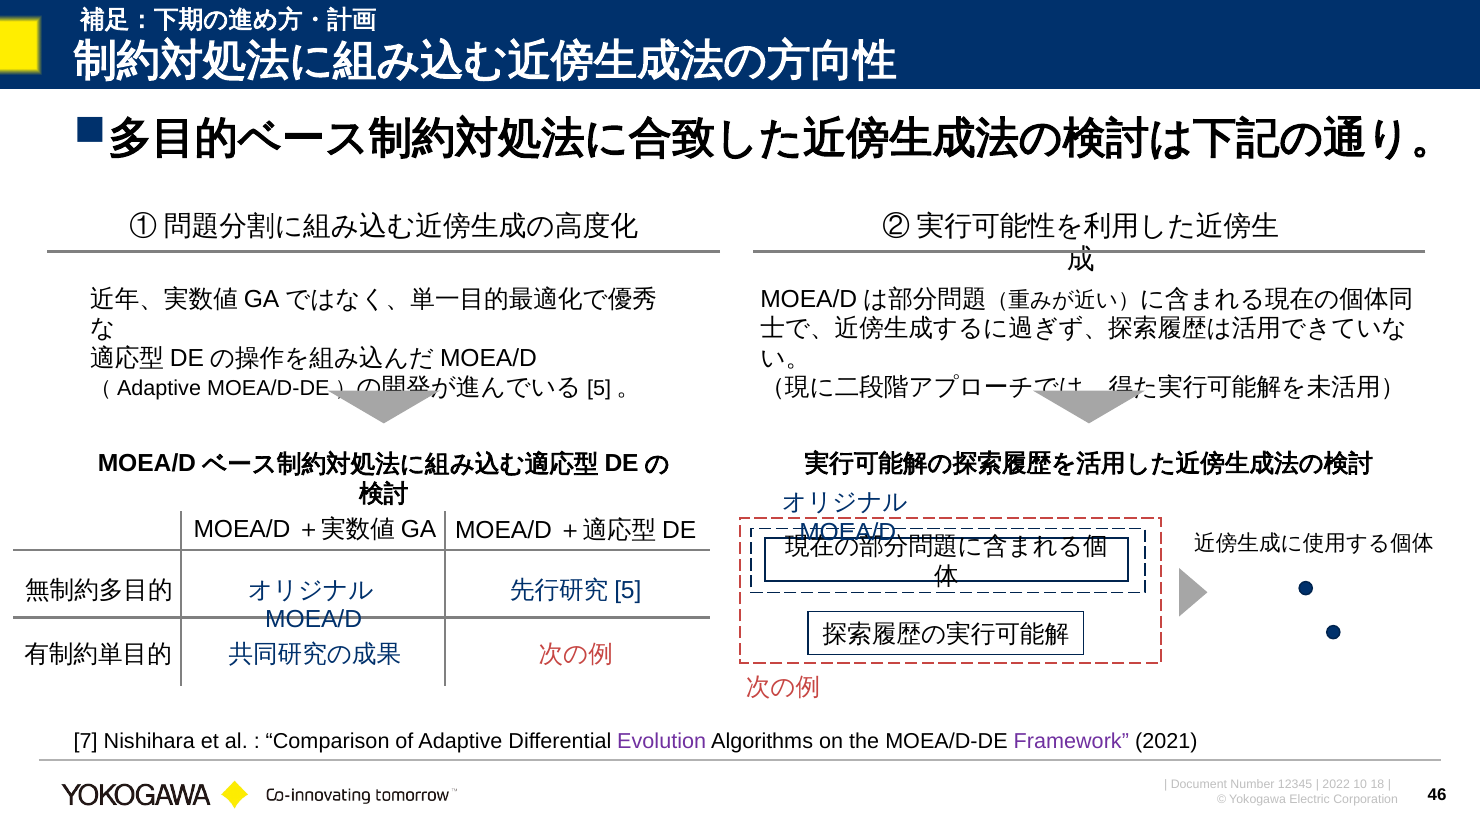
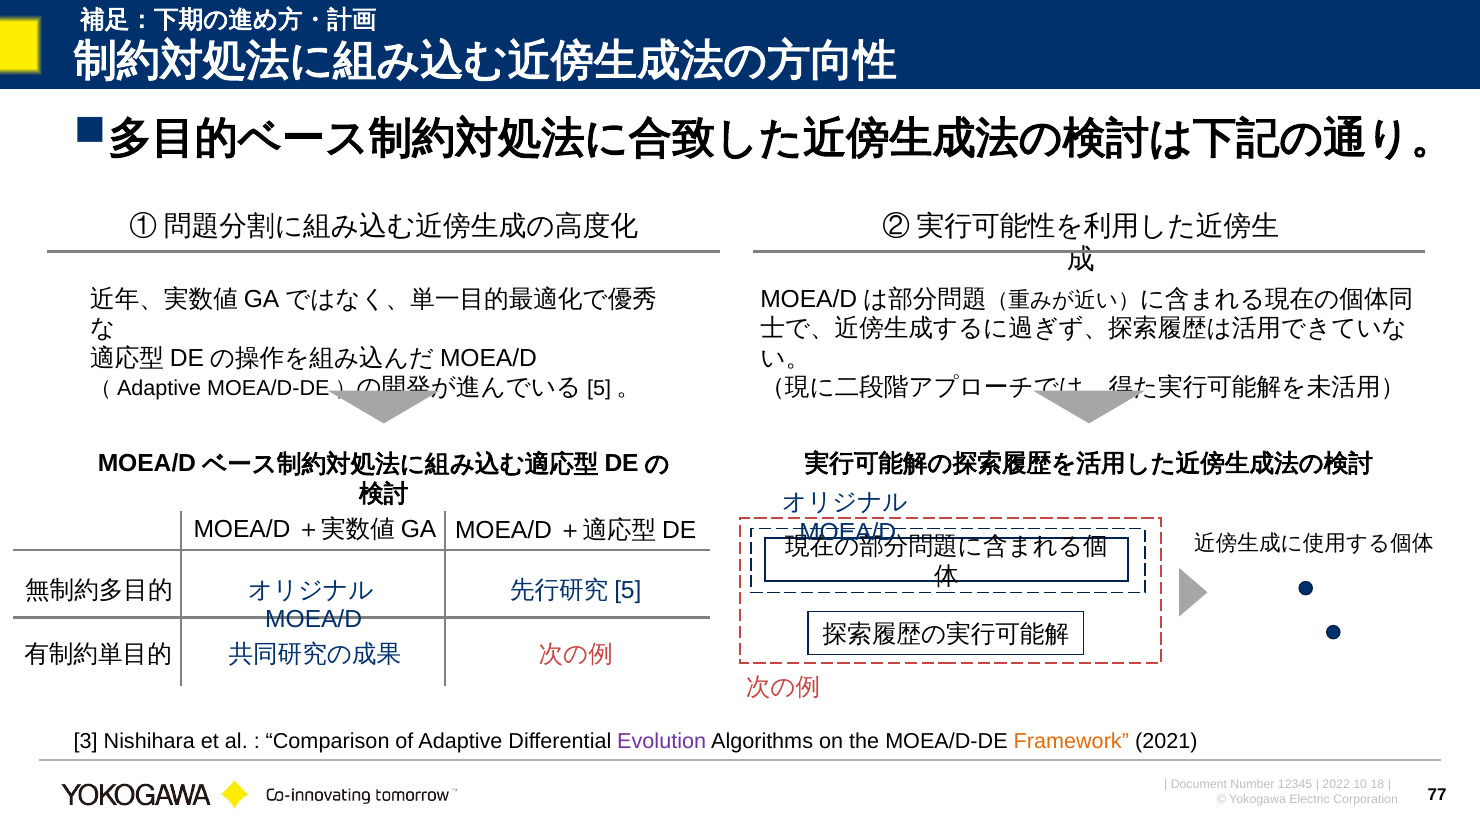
7: 7 -> 3
Framework colour: purple -> orange
46: 46 -> 77
